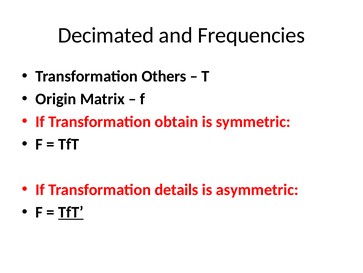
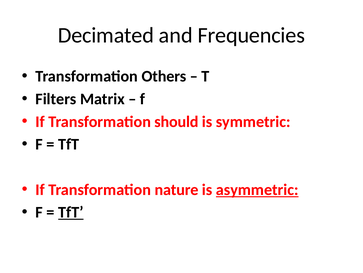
Origin: Origin -> Filters
obtain: obtain -> should
details: details -> nature
asymmetric underline: none -> present
